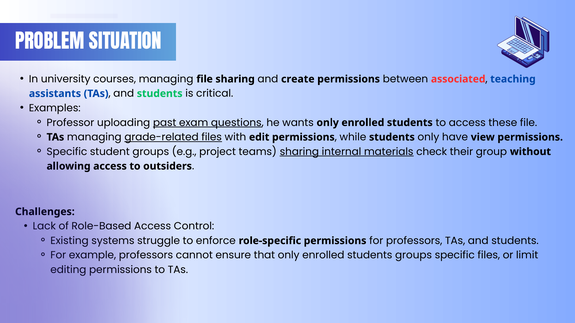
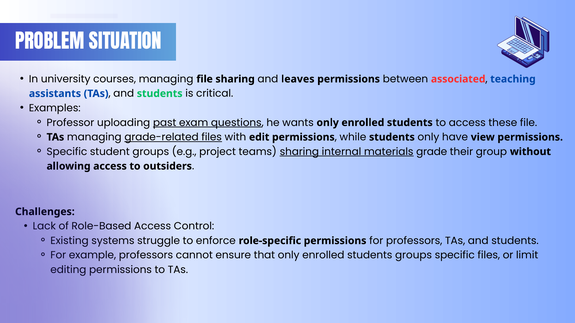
create: create -> leaves
check: check -> grade
